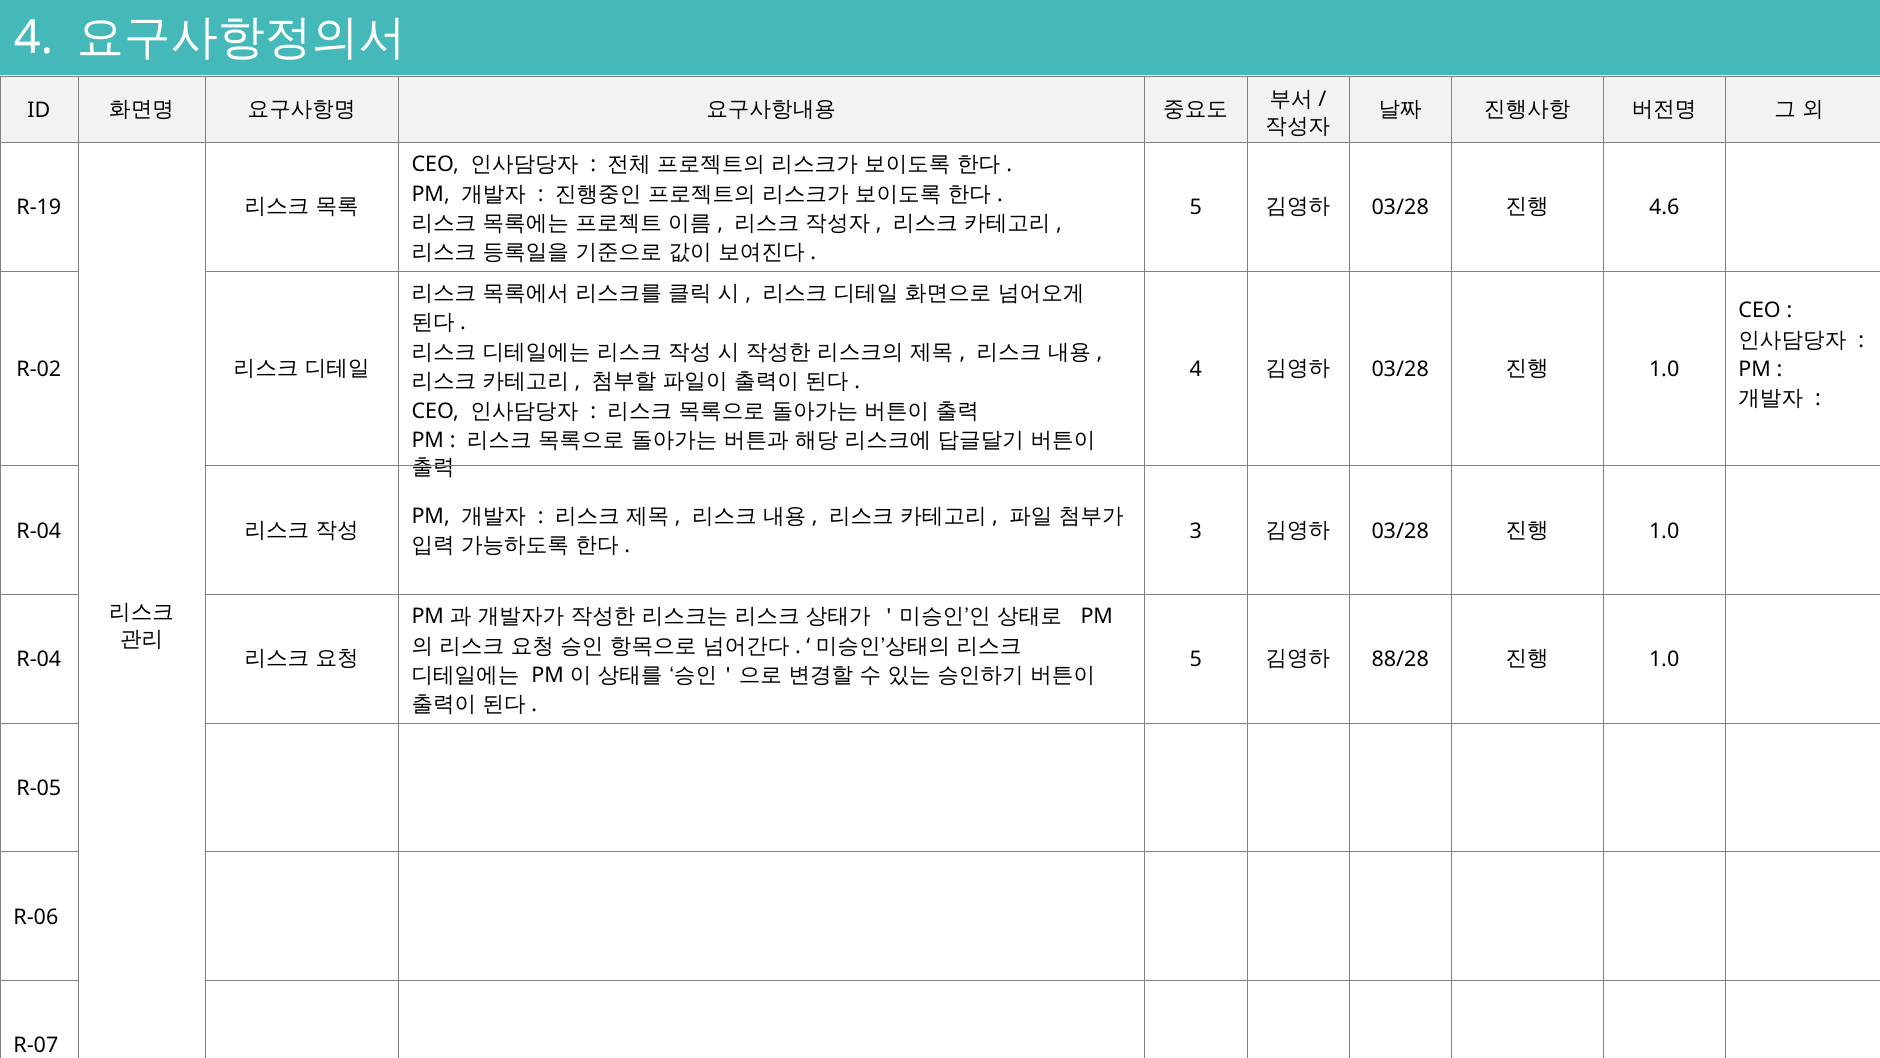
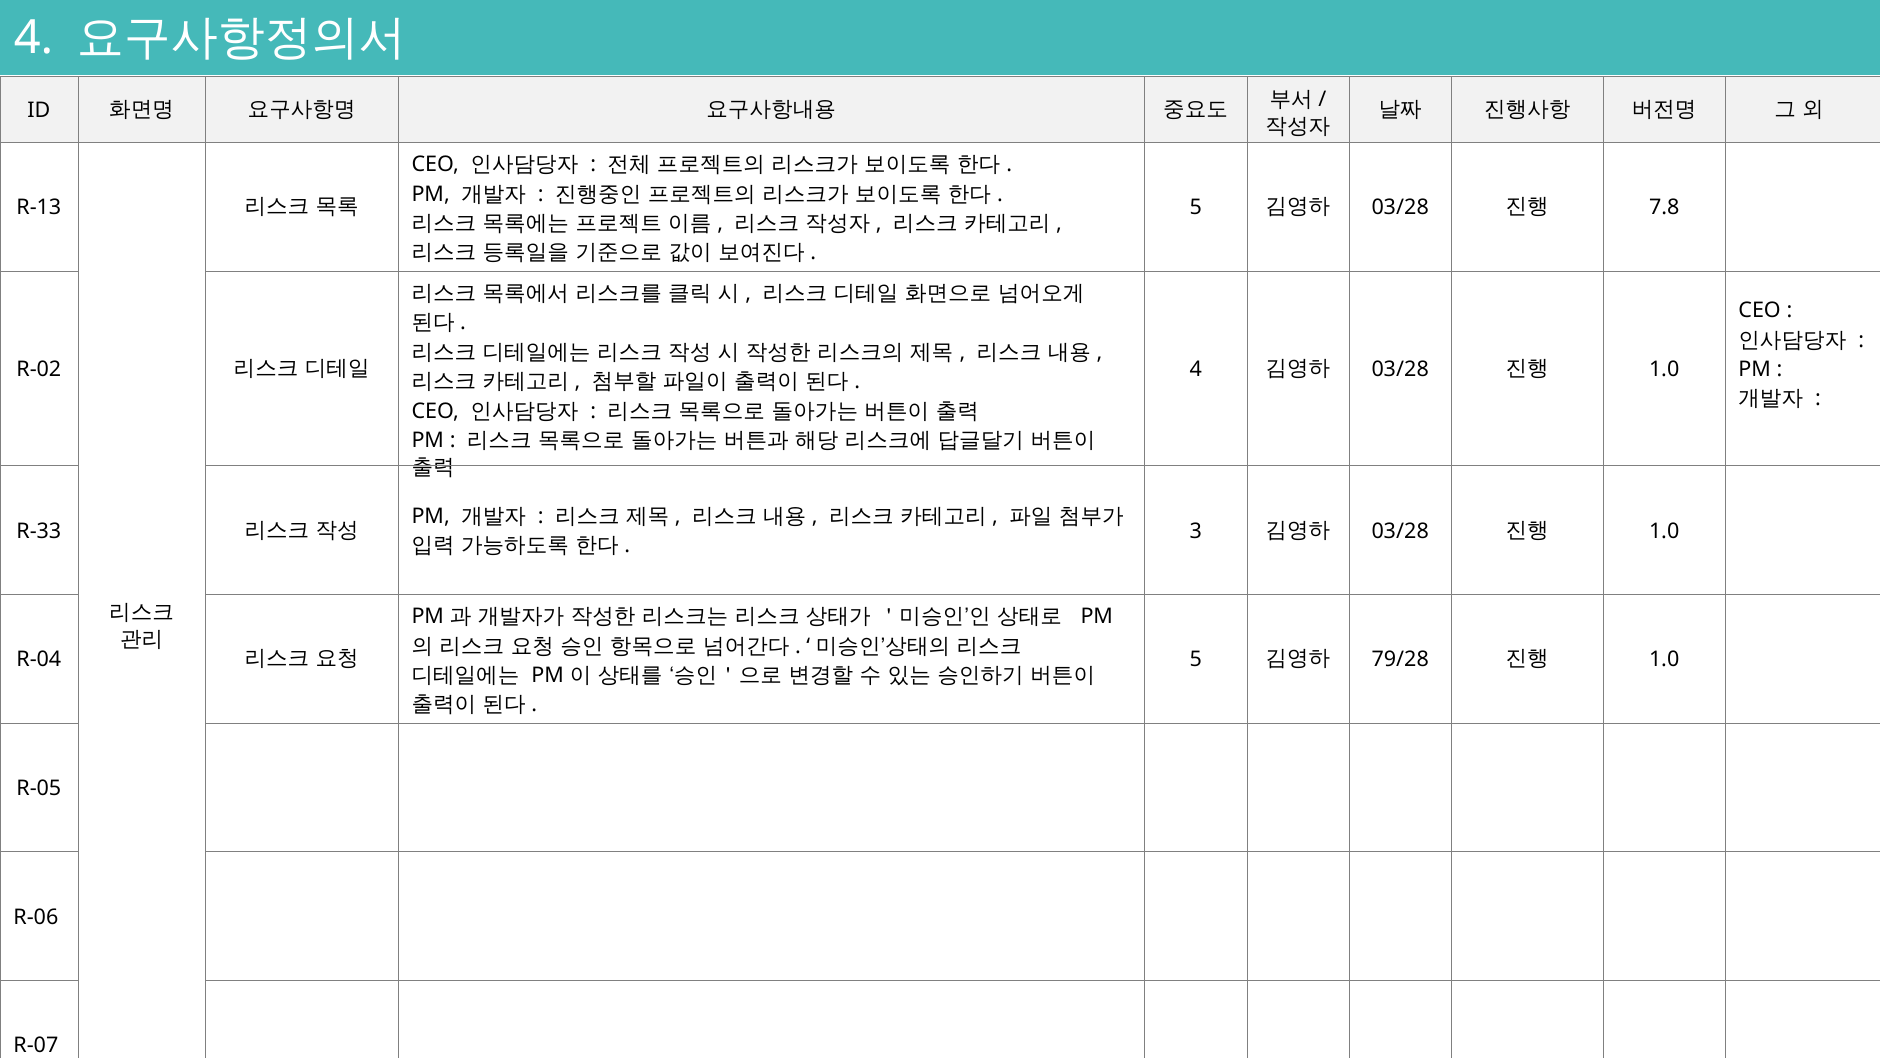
R-19: R-19 -> R-13
4.6: 4.6 -> 7.8
R-04 at (39, 531): R-04 -> R-33
88/28: 88/28 -> 79/28
